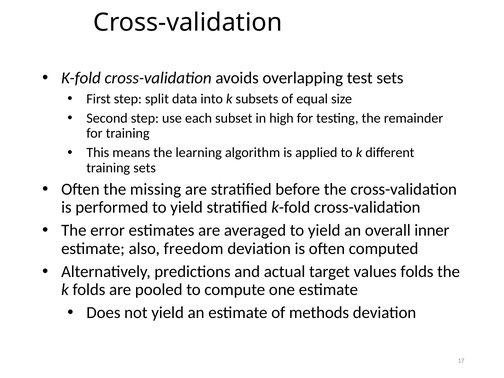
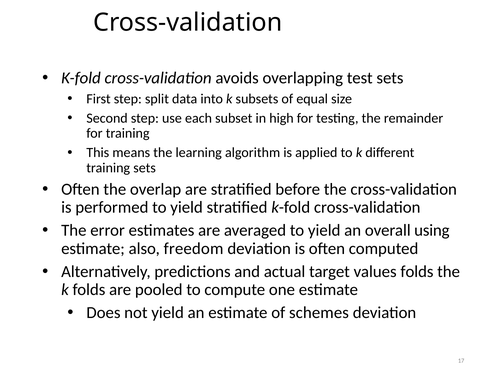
missing: missing -> overlap
inner: inner -> using
methods: methods -> schemes
